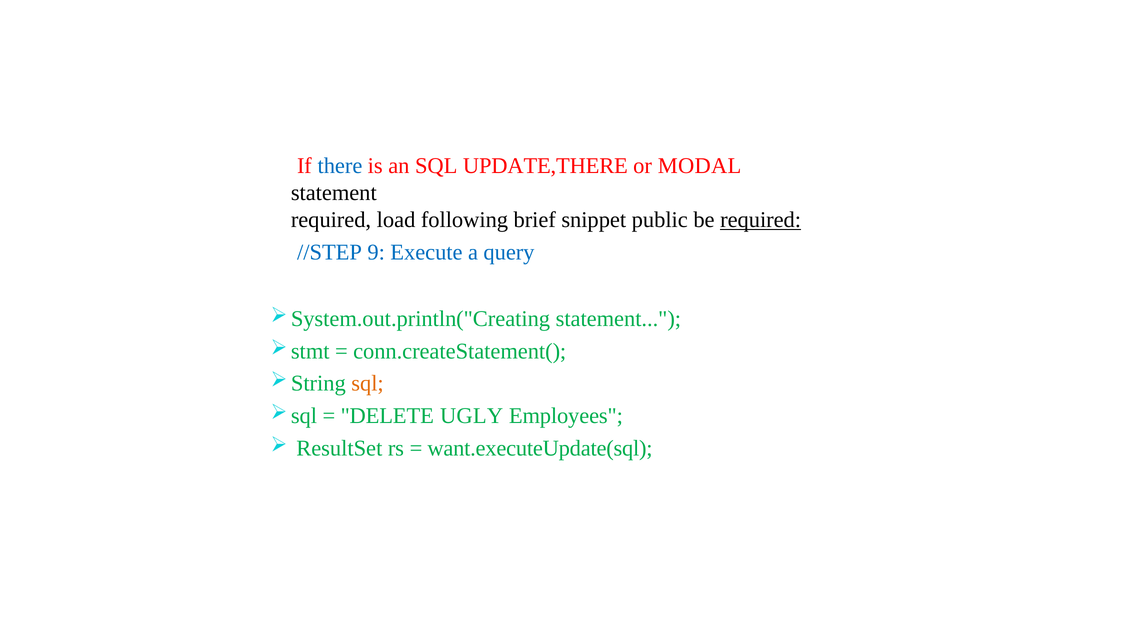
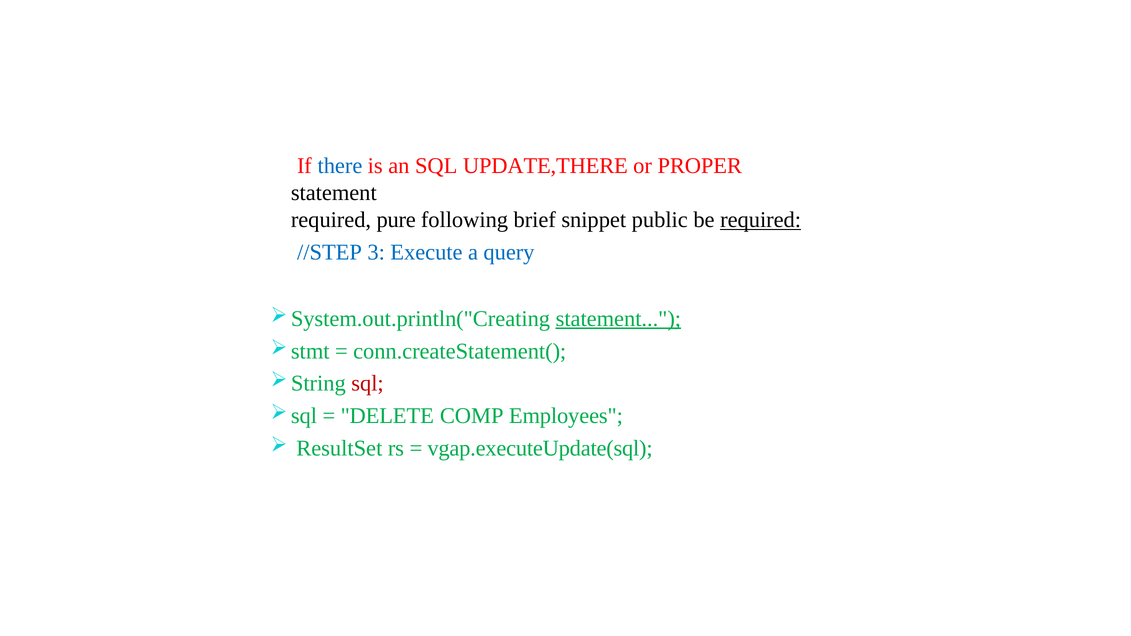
MODAL: MODAL -> PROPER
load: load -> pure
9: 9 -> 3
statement at (618, 319) underline: none -> present
sql at (368, 384) colour: orange -> red
UGLY: UGLY -> COMP
want.executeUpdate(sql: want.executeUpdate(sql -> vgap.executeUpdate(sql
